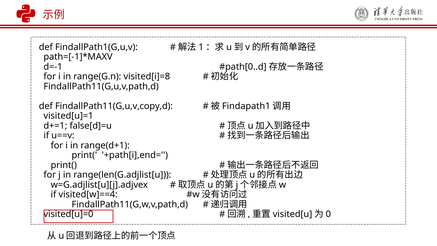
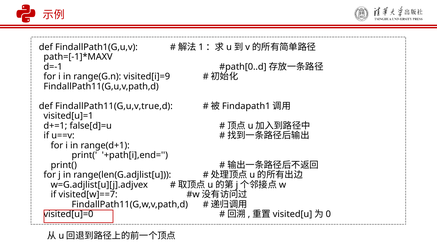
visited[i]=8: visited[i]=8 -> visited[i]=9
FindallPath11(G,u,v,copy,d: FindallPath11(G,u,v,copy,d -> FindallPath11(G,u,v,true,d
visited[w]==4: visited[w]==4 -> visited[w]==7
